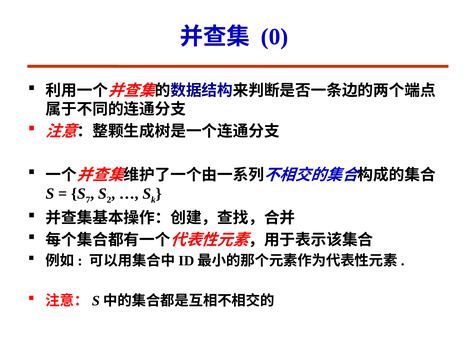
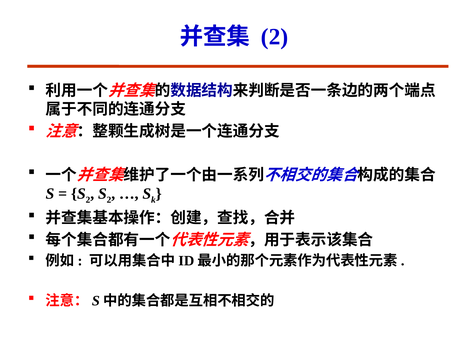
0 at (275, 37): 0 -> 2
7 at (88, 200): 7 -> 2
